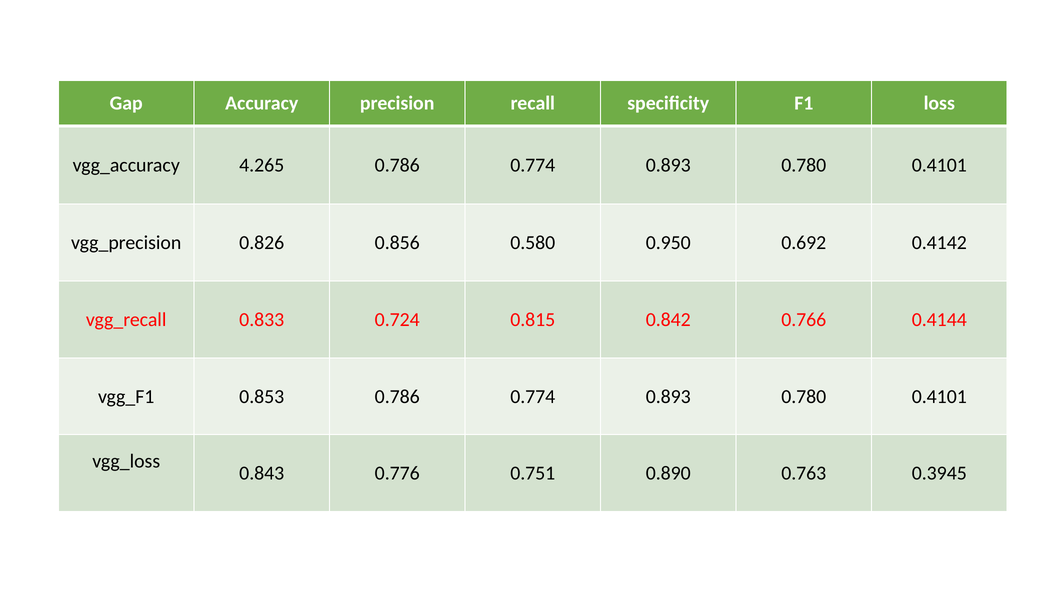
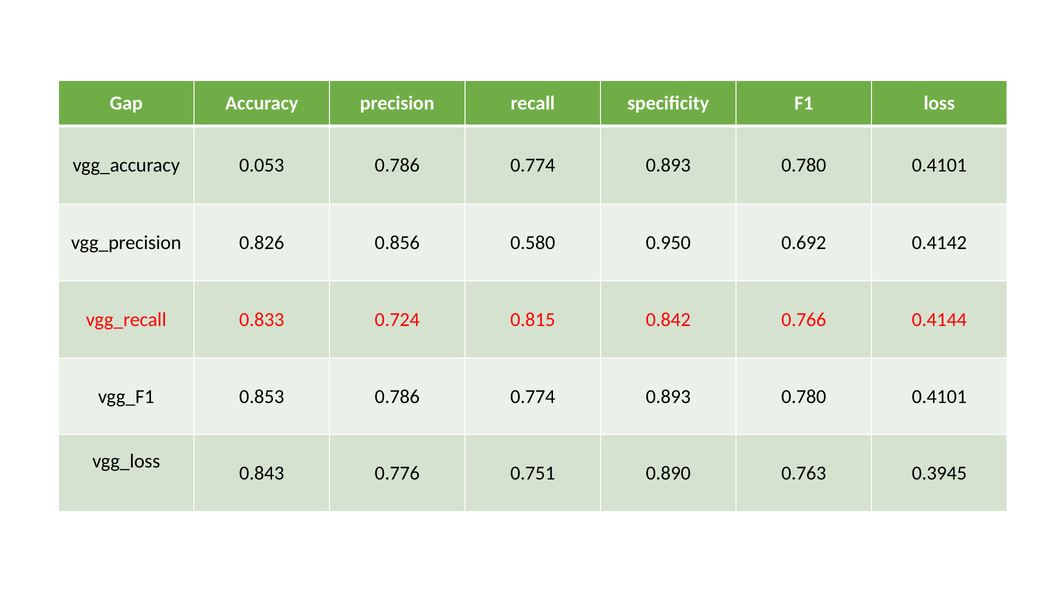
4.265: 4.265 -> 0.053
